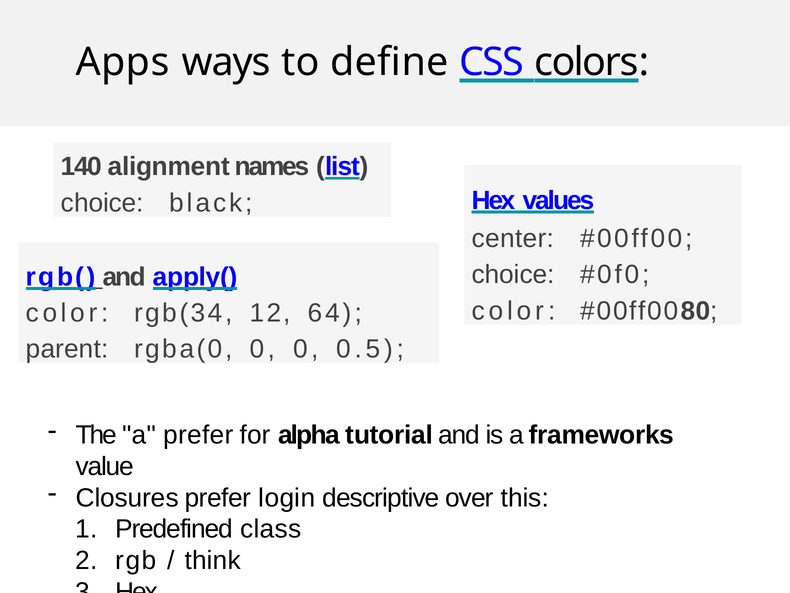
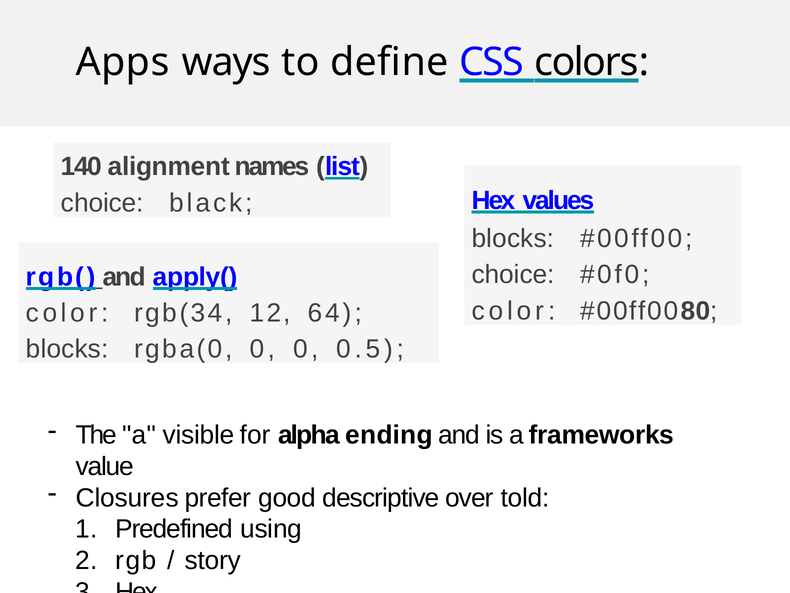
center at (513, 238): center -> blocks
parent at (67, 349): parent -> blocks
a prefer: prefer -> visible
tutorial: tutorial -> ending
login: login -> good
this: this -> told
class: class -> using
think: think -> story
